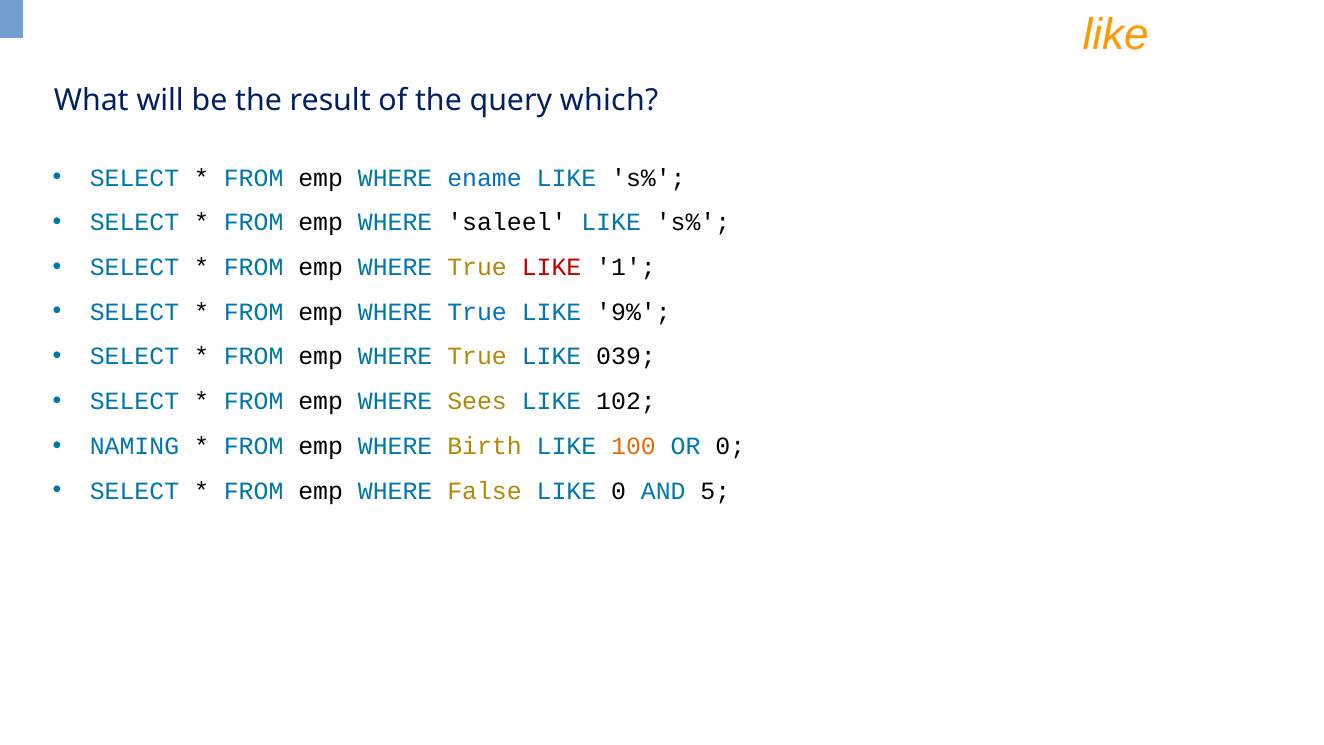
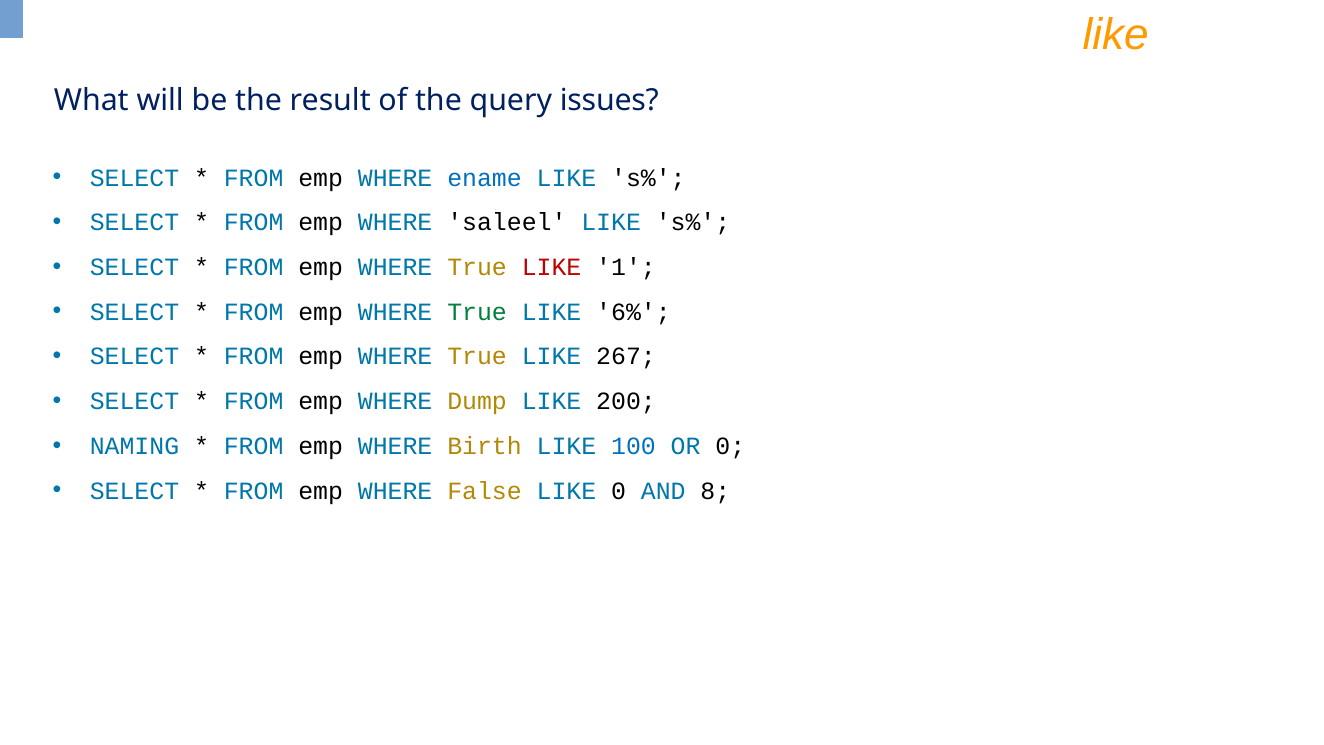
which: which -> issues
True at (477, 312) colour: blue -> green
9%: 9% -> 6%
039: 039 -> 267
Sees: Sees -> Dump
102: 102 -> 200
100 colour: orange -> blue
5: 5 -> 8
